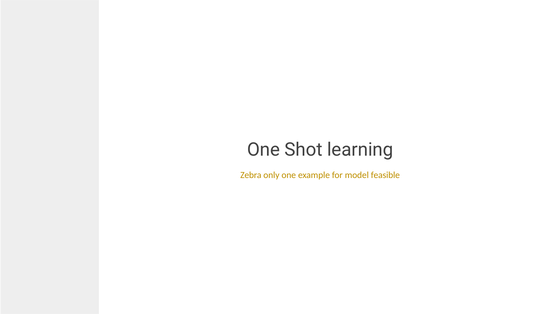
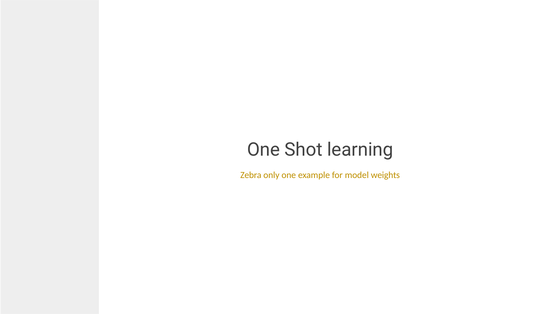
feasible: feasible -> weights
